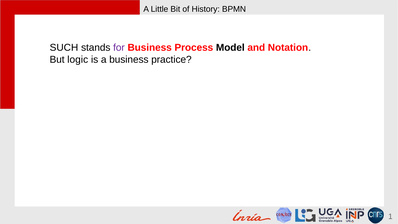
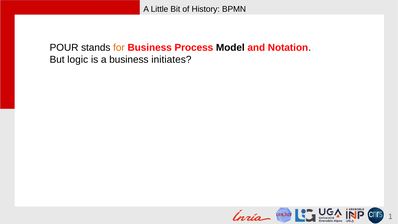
SUCH: SUCH -> POUR
for colour: purple -> orange
practice: practice -> initiates
